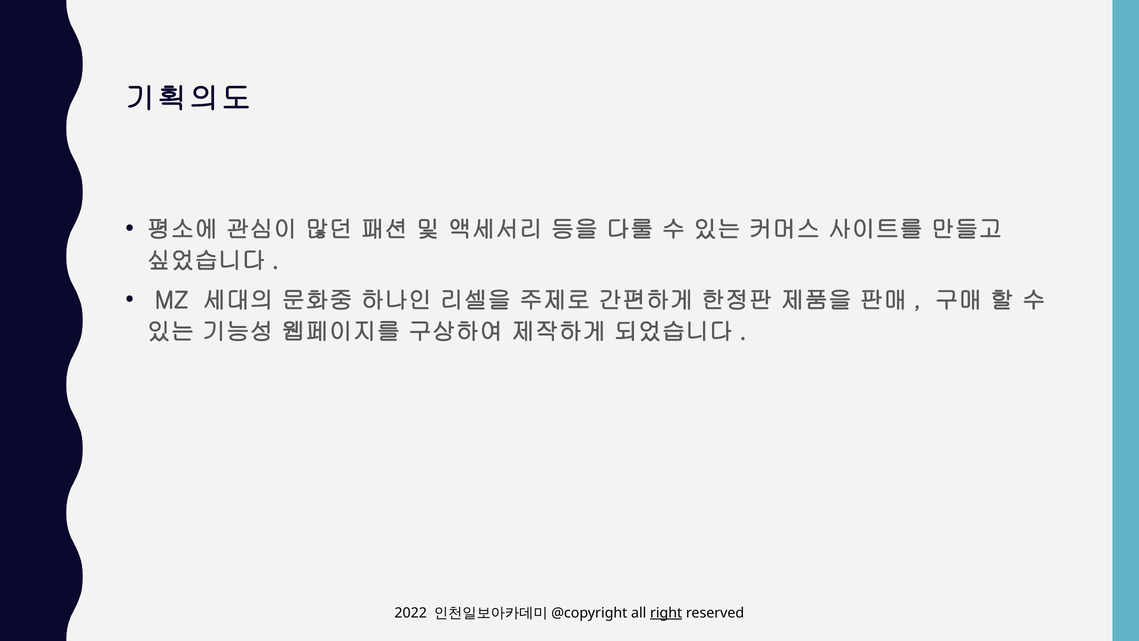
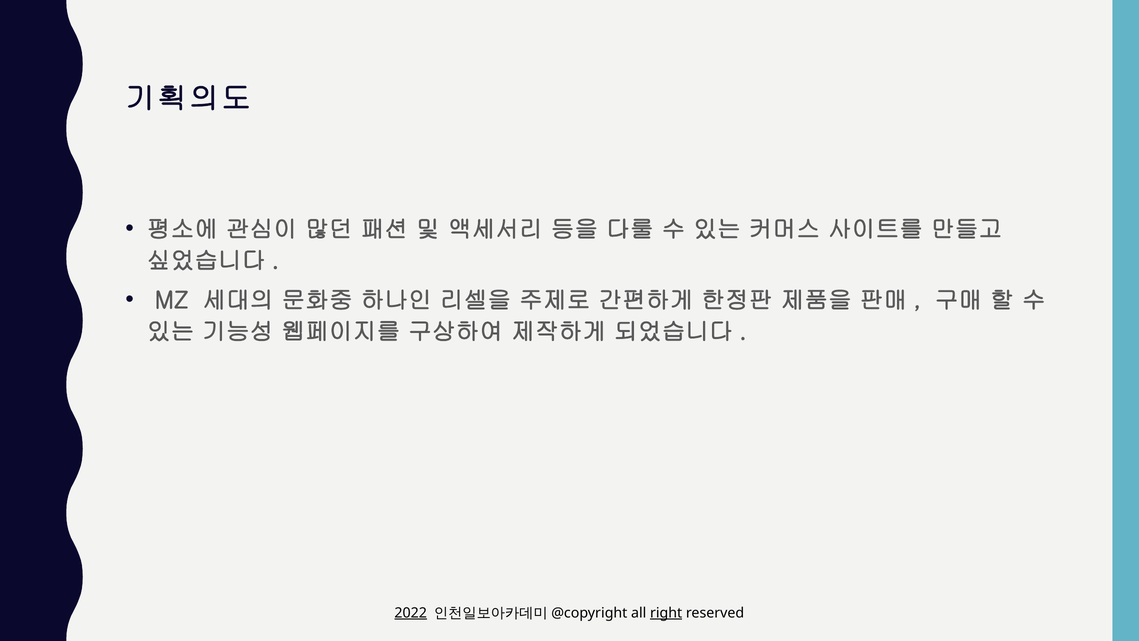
2022 underline: none -> present
